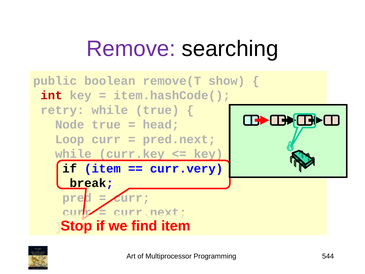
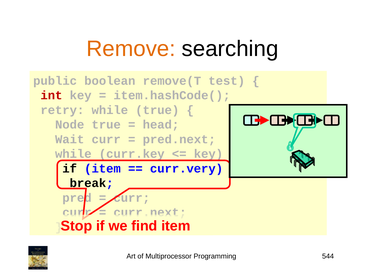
Remove colour: purple -> orange
show: show -> test
Loop: Loop -> Wait
